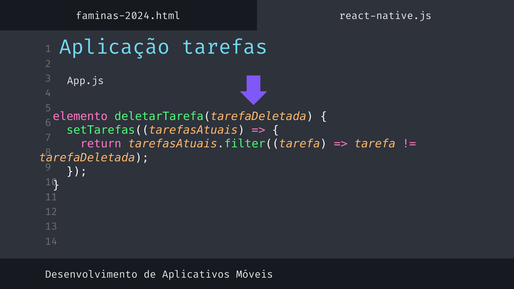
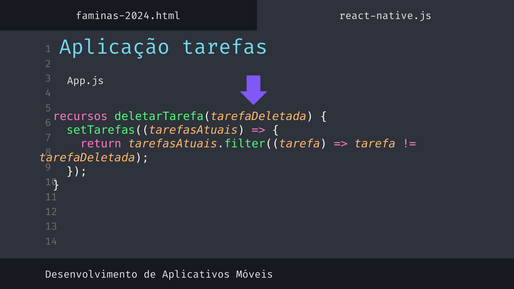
elemento: elemento -> recursos
